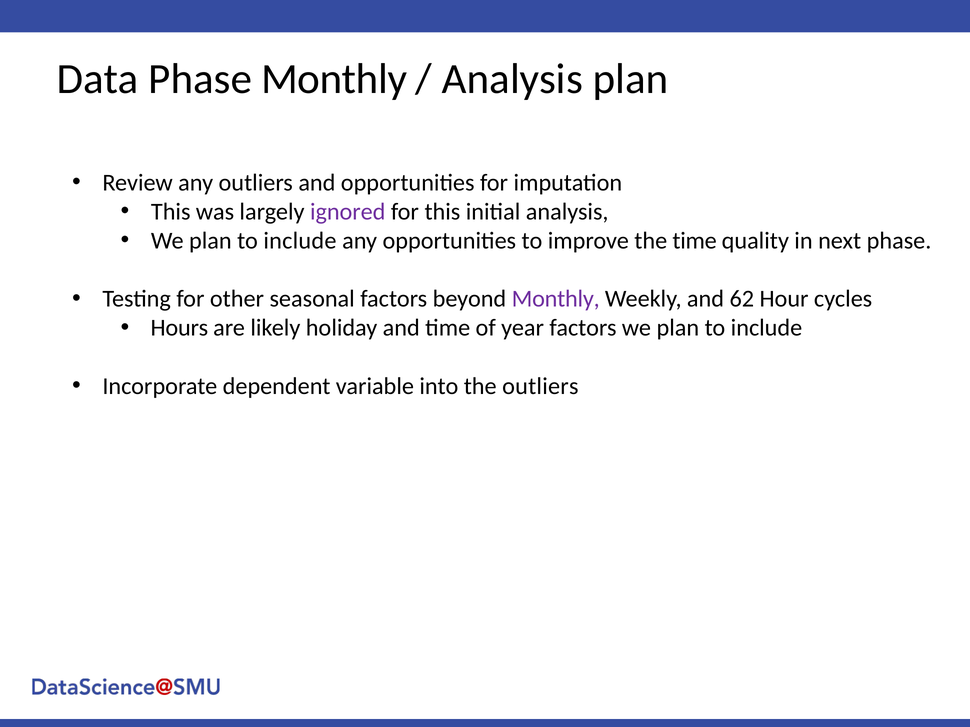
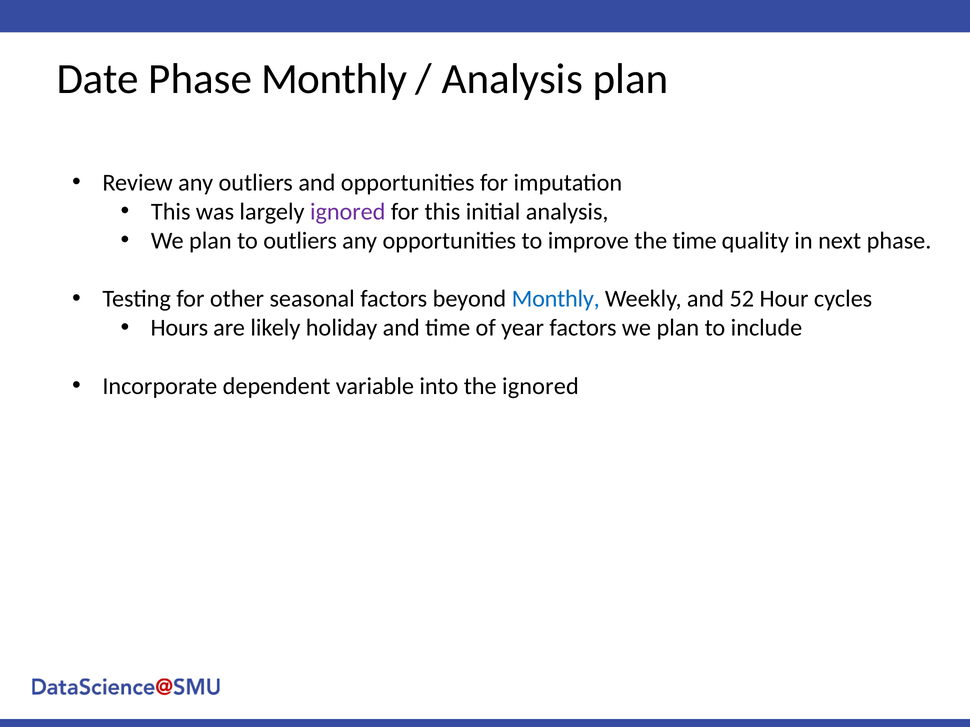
Data: Data -> Date
include at (300, 241): include -> outliers
Monthly at (556, 299) colour: purple -> blue
62: 62 -> 52
the outliers: outliers -> ignored
